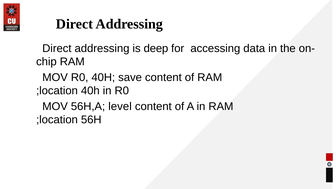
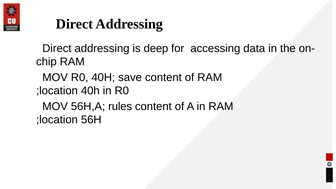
level: level -> rules
